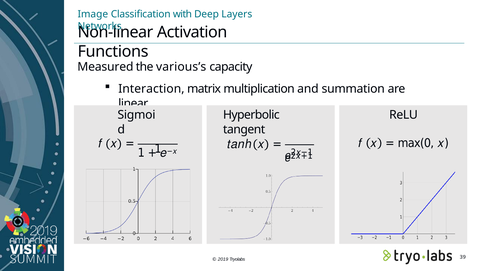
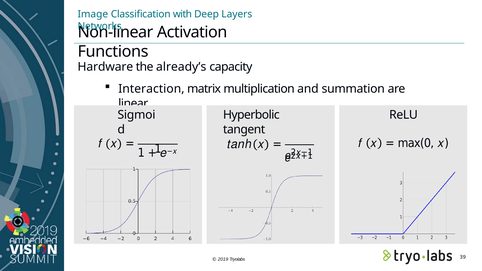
Measured: Measured -> Hardware
various’s: various’s -> already’s
